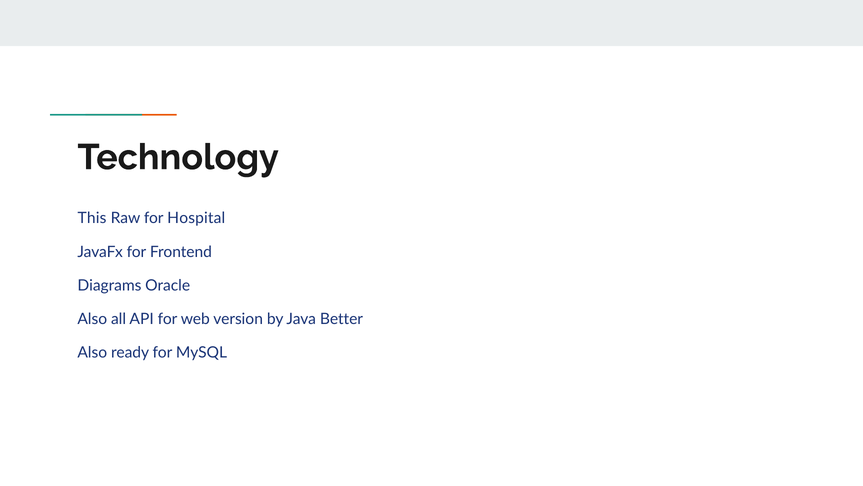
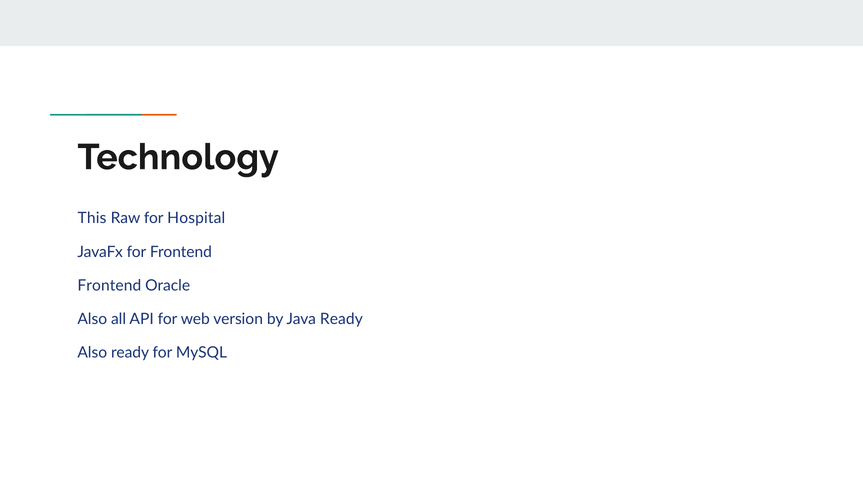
Diagrams at (109, 285): Diagrams -> Frontend
Java Better: Better -> Ready
